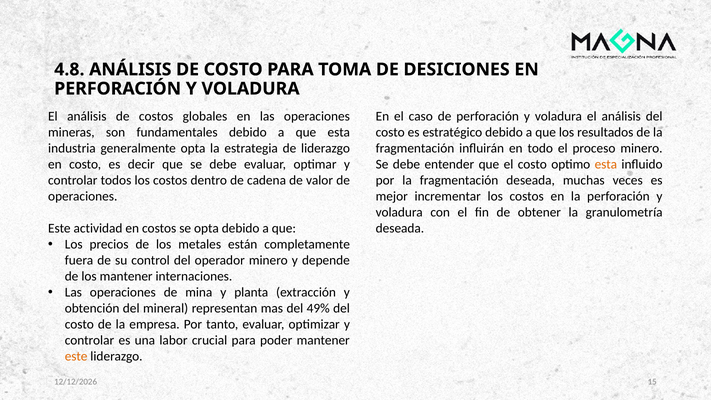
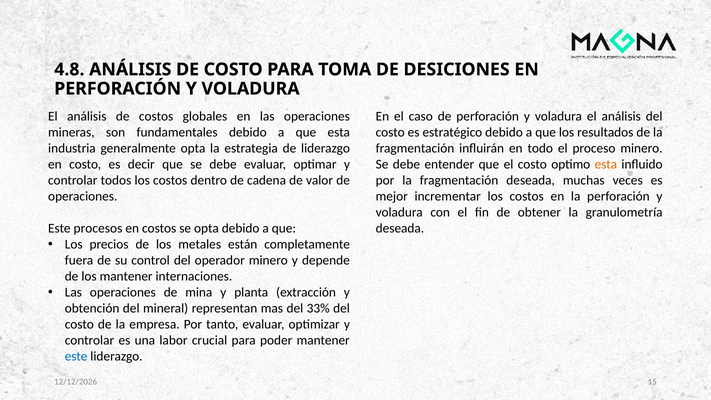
actividad: actividad -> procesos
49%: 49% -> 33%
este at (76, 357) colour: orange -> blue
